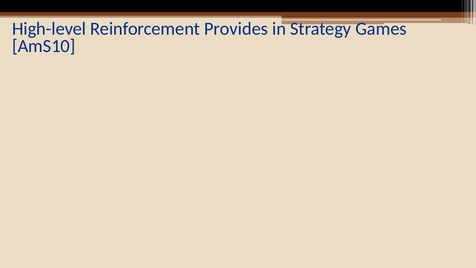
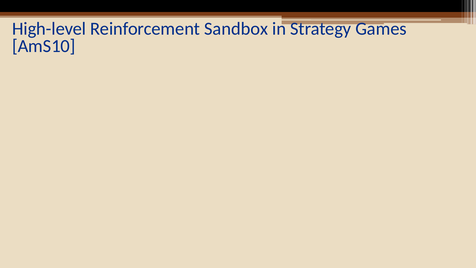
Provides: Provides -> Sandbox
